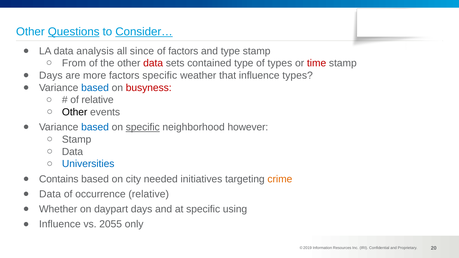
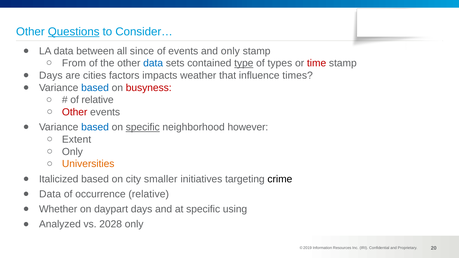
Consider… underline: present -> none
analysis: analysis -> between
of factors: factors -> events
and type: type -> only
data at (153, 63) colour: red -> blue
type at (244, 63) underline: none -> present
more: more -> cities
factors specific: specific -> impacts
influence types: types -> times
Other at (75, 112) colour: black -> red
Stamp at (77, 140): Stamp -> Extent
Data at (72, 152): Data -> Only
Universities colour: blue -> orange
Contains: Contains -> Italicized
needed: needed -> smaller
crime colour: orange -> black
Influence at (60, 224): Influence -> Analyzed
2055: 2055 -> 2028
